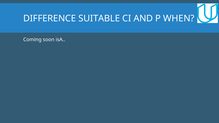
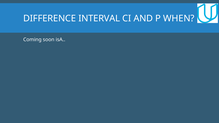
SUITABLE: SUITABLE -> INTERVAL
